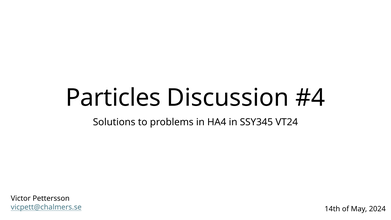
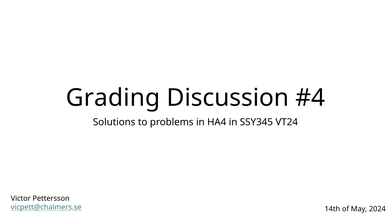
Particles: Particles -> Grading
